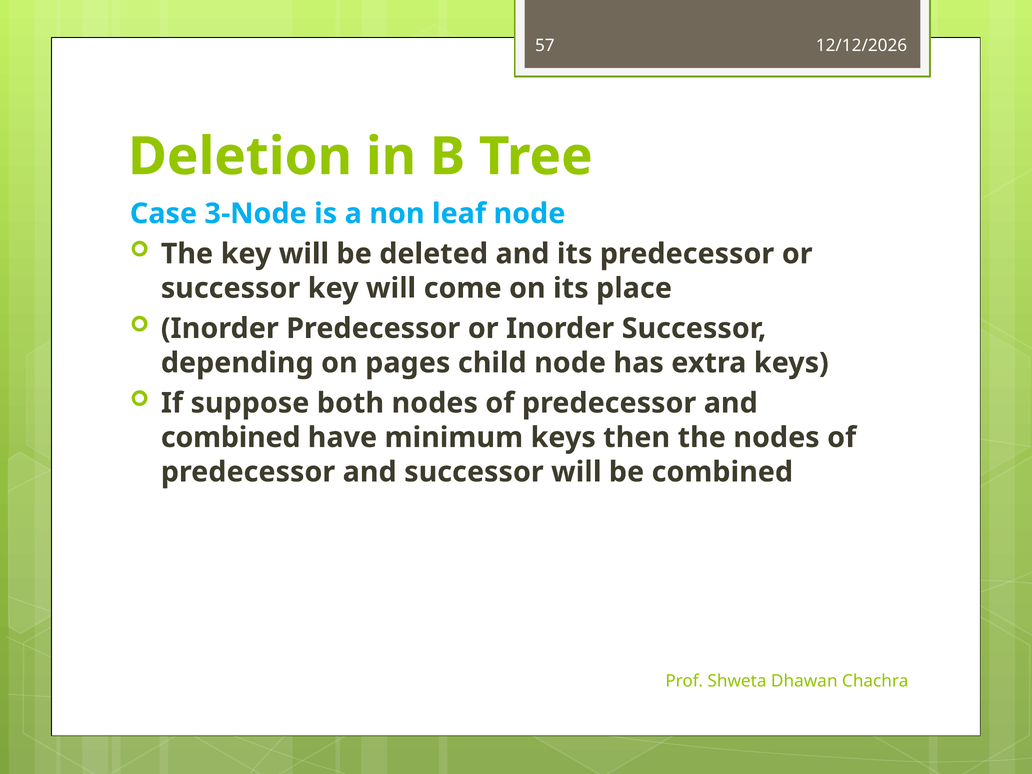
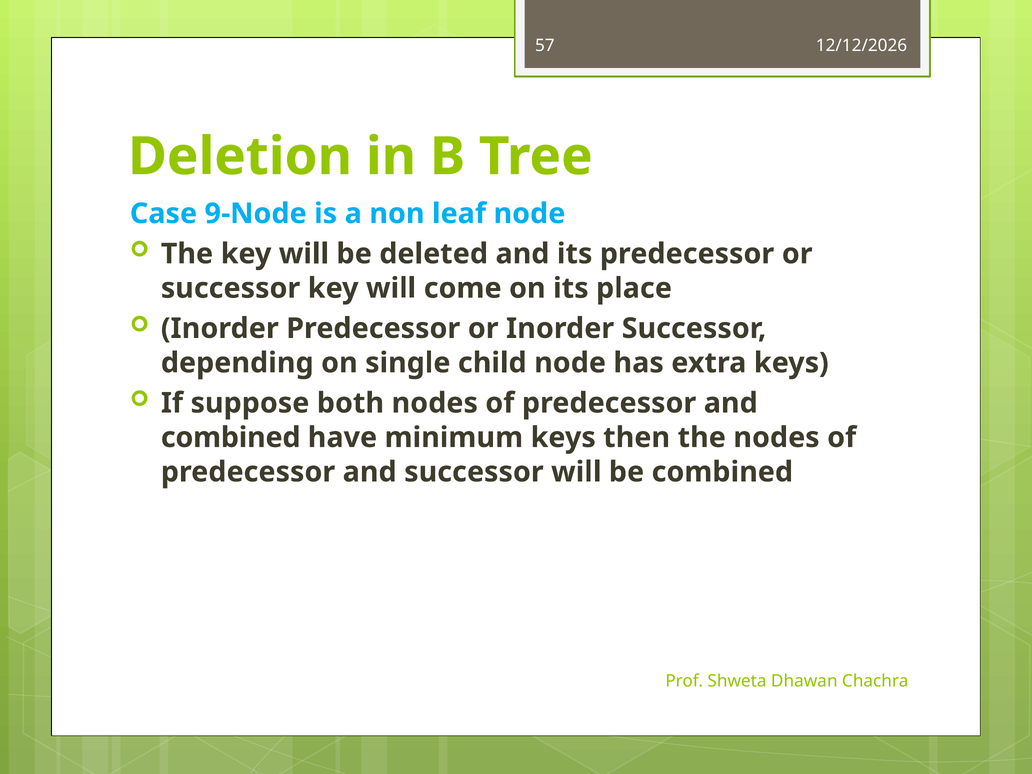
3-Node: 3-Node -> 9-Node
pages: pages -> single
